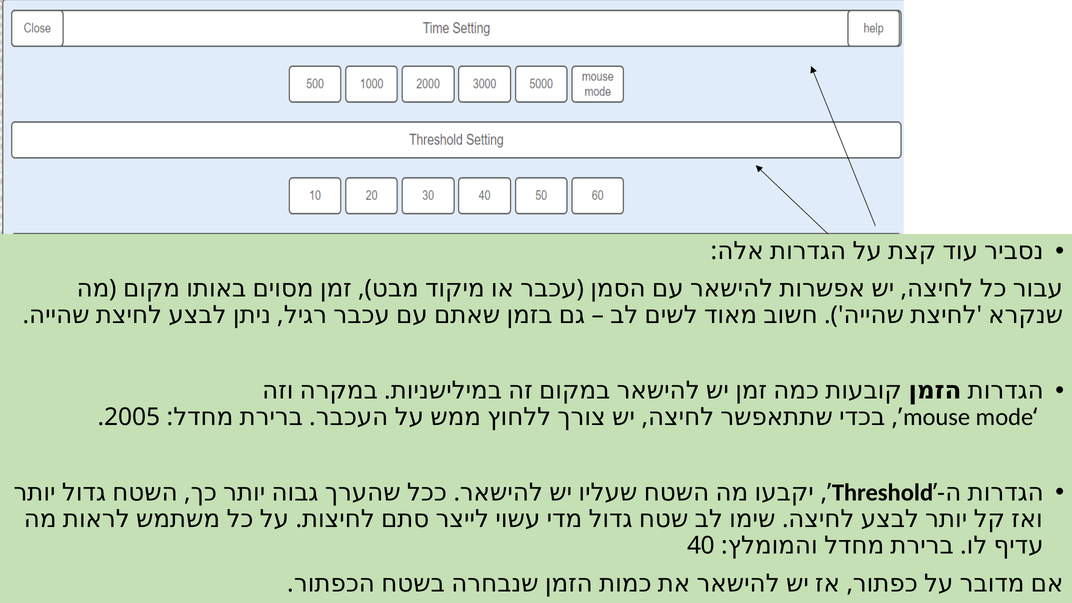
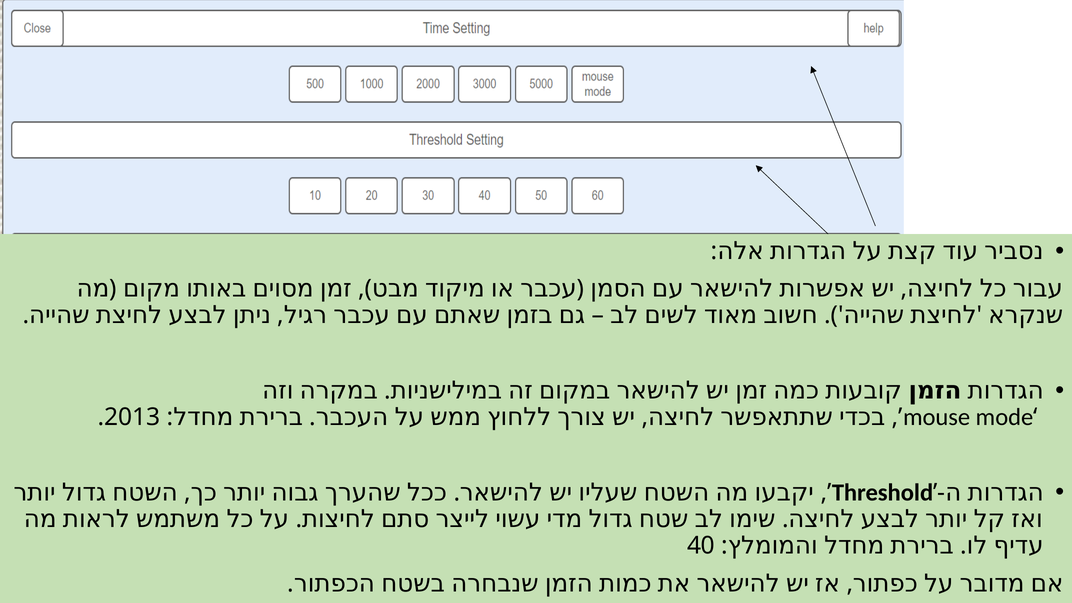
2005: 2005 -> 2013
